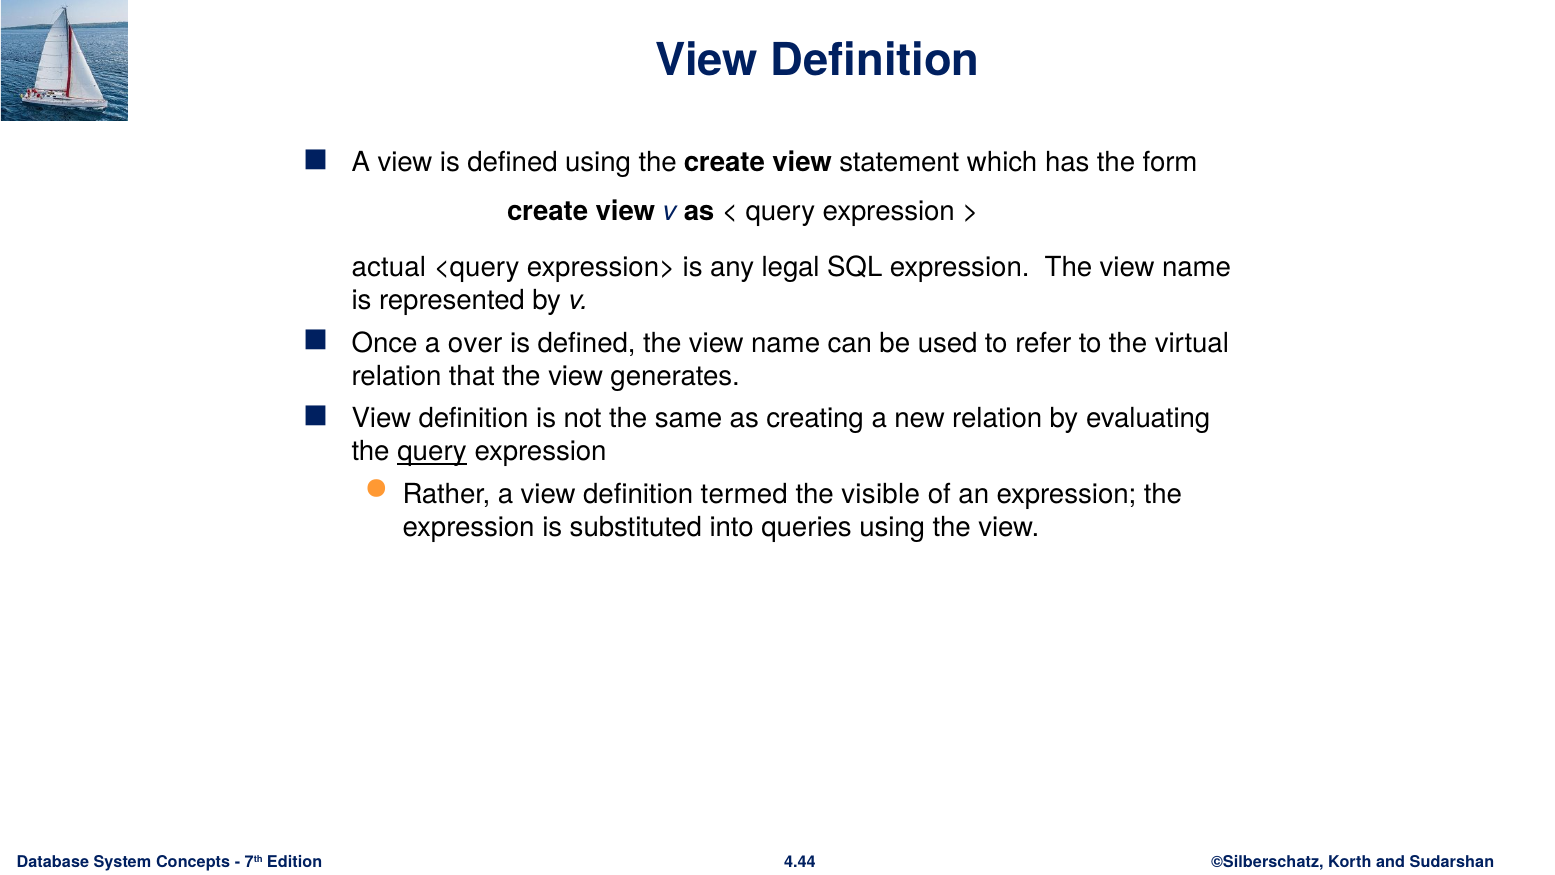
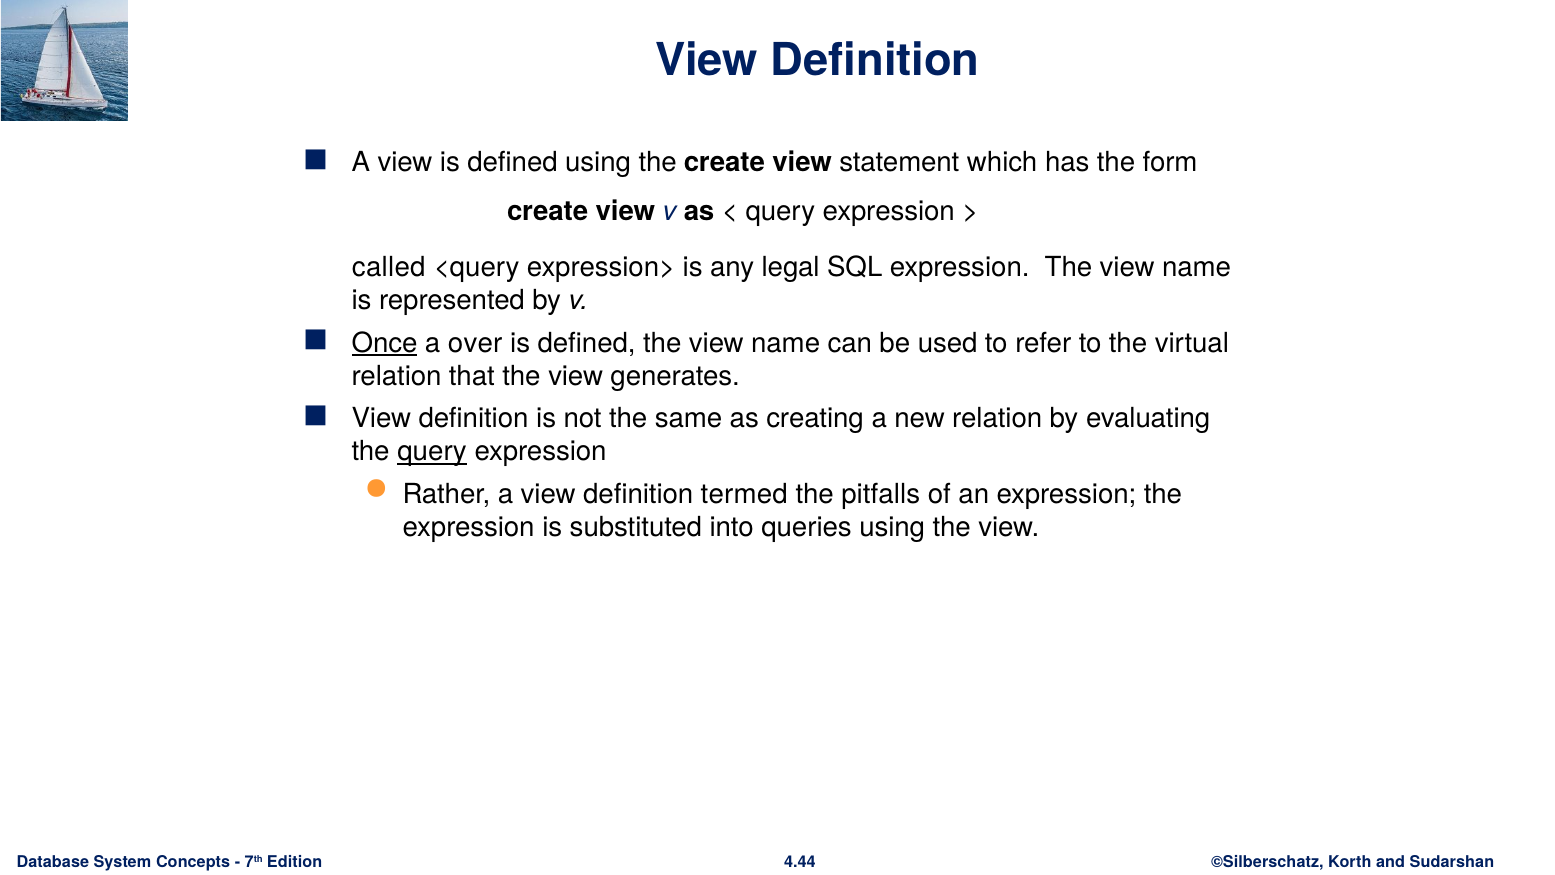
actual: actual -> called
Once underline: none -> present
visible: visible -> pitfalls
